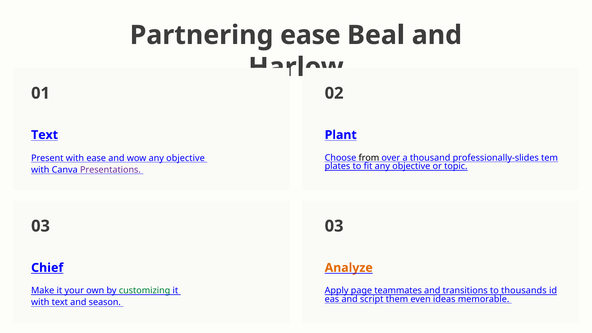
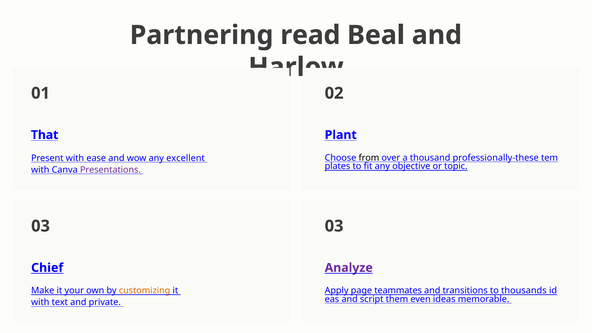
Partnering ease: ease -> read
Text at (45, 135): Text -> That
professionally-slides: professionally-slides -> professionally-these
wow any objective: objective -> excellent
Analyze colour: orange -> purple
customizing colour: green -> orange
season: season -> private
